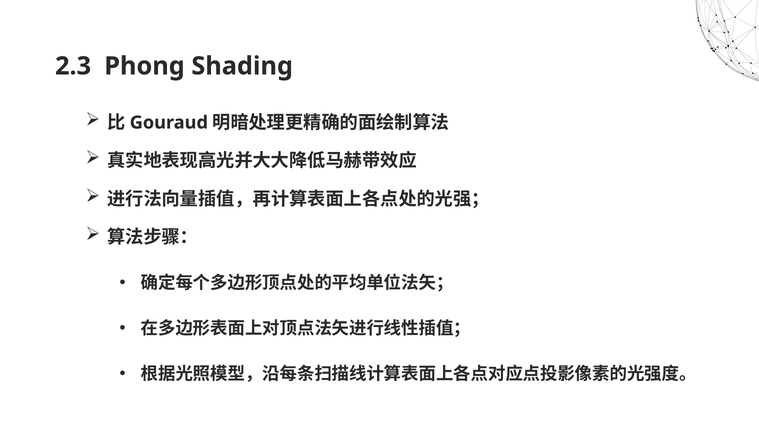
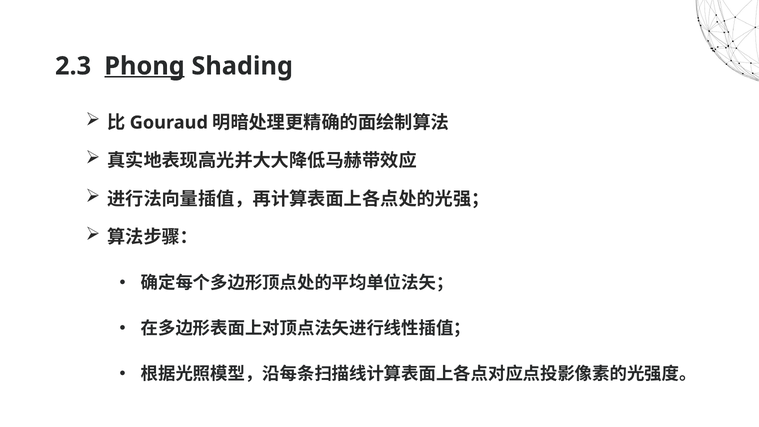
Phong underline: none -> present
